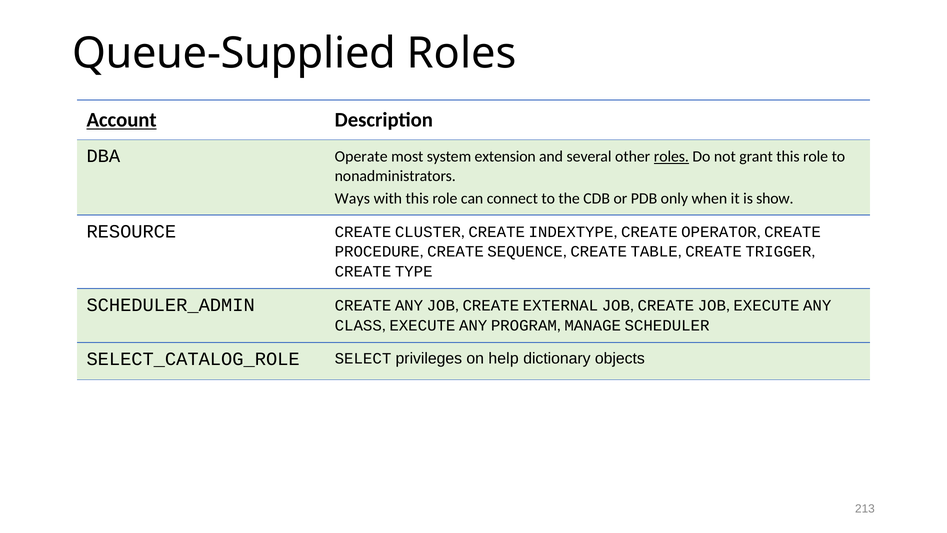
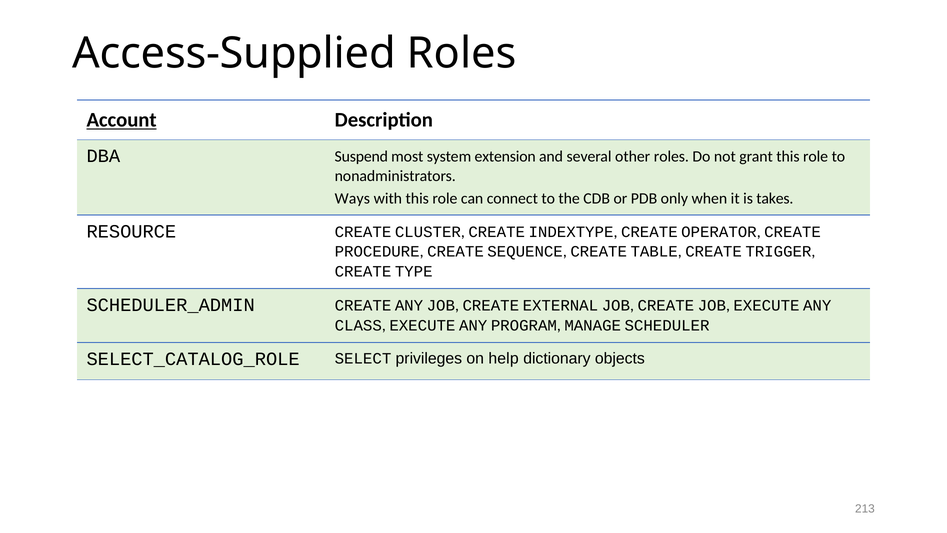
Queue-Supplied: Queue-Supplied -> Access-Supplied
Operate: Operate -> Suspend
roles at (671, 157) underline: present -> none
show: show -> takes
